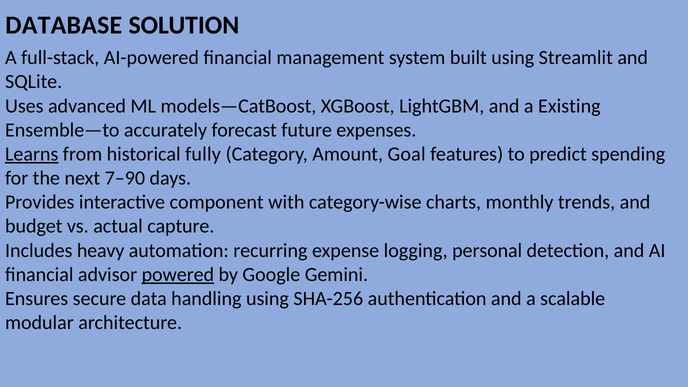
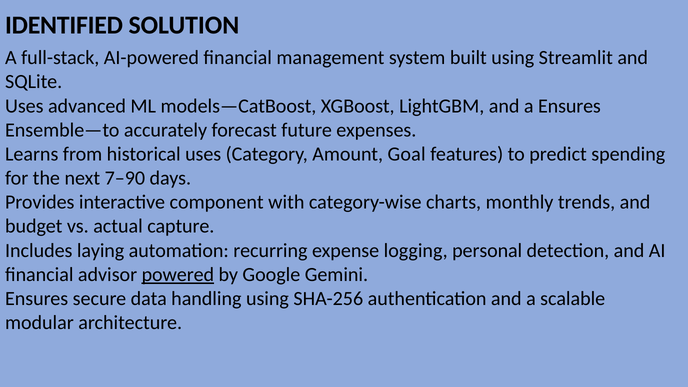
DATABASE: DATABASE -> IDENTIFIED
a Existing: Existing -> Ensures
Learns underline: present -> none
historical fully: fully -> uses
heavy: heavy -> laying
